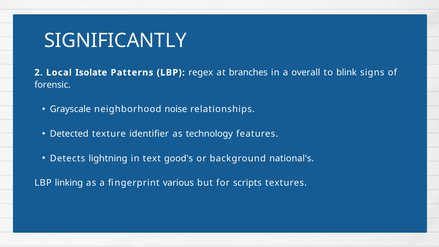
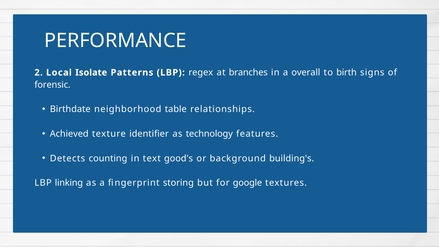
SIGNIFICANTLY: SIGNIFICANTLY -> PERFORMANCE
blink: blink -> birth
Grayscale: Grayscale -> Birthdate
noise: noise -> table
Detected: Detected -> Achieved
lightning: lightning -> counting
national's: national's -> building's
various: various -> storing
scripts: scripts -> google
